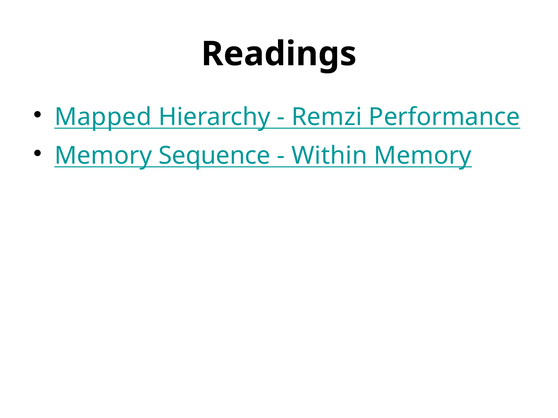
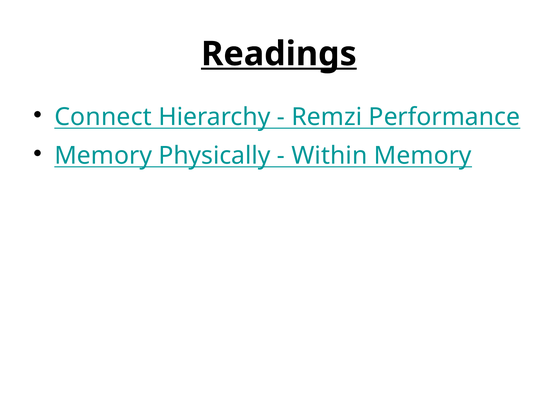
Readings underline: none -> present
Mapped: Mapped -> Connect
Sequence: Sequence -> Physically
